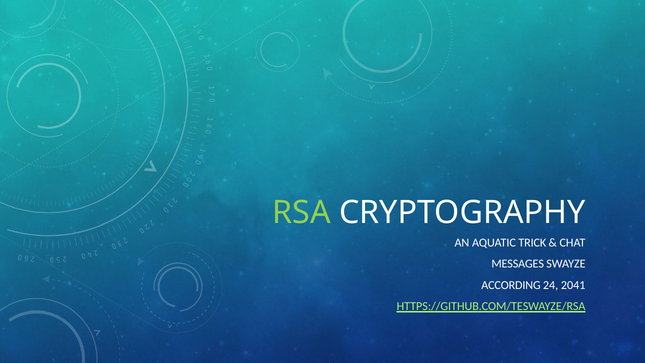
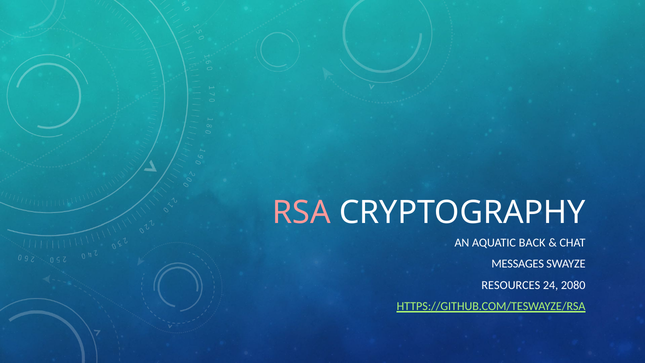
RSA colour: light green -> pink
TRICK: TRICK -> BACK
ACCORDING: ACCORDING -> RESOURCES
2041: 2041 -> 2080
